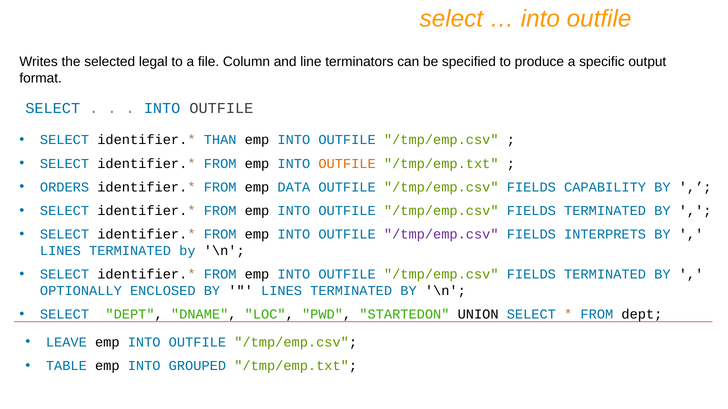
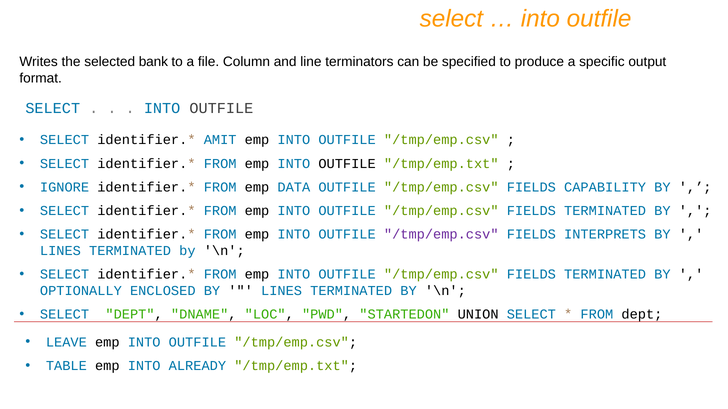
legal: legal -> bank
THAN: THAN -> AMIT
OUTFILE at (347, 164) colour: orange -> black
ORDERS: ORDERS -> IGNORE
GROUPED: GROUPED -> ALREADY
